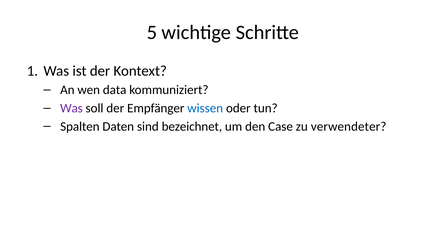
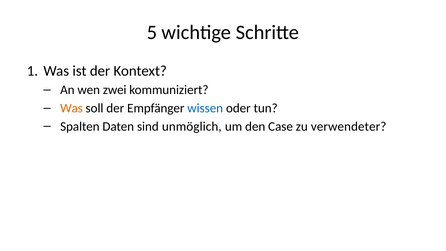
data: data -> zwei
Was at (71, 108) colour: purple -> orange
bezeichnet: bezeichnet -> unmöglich
